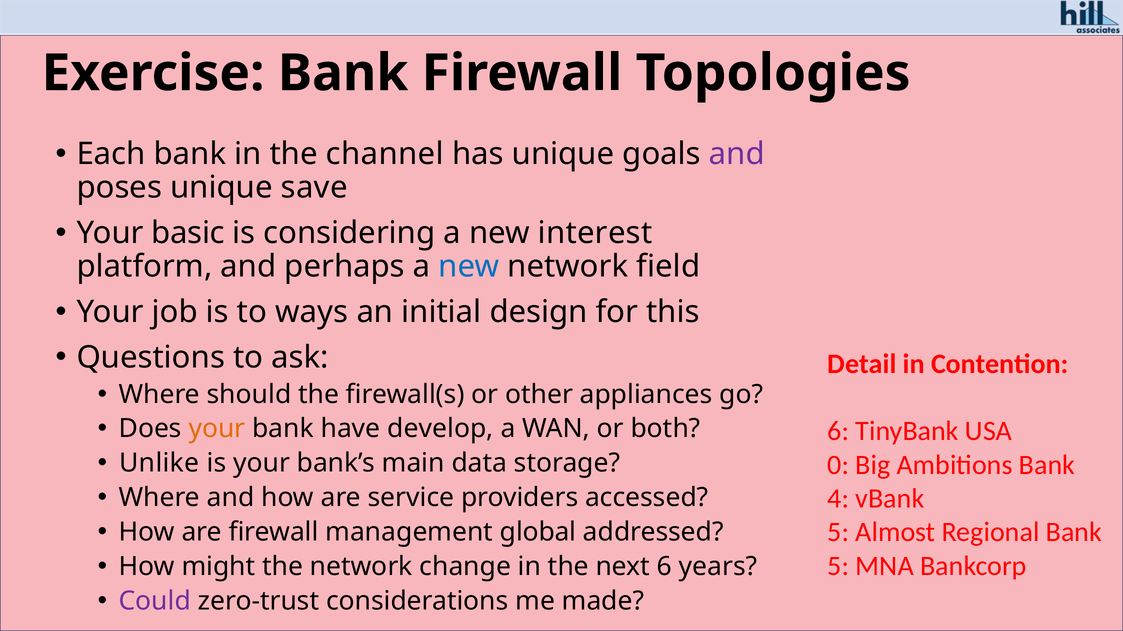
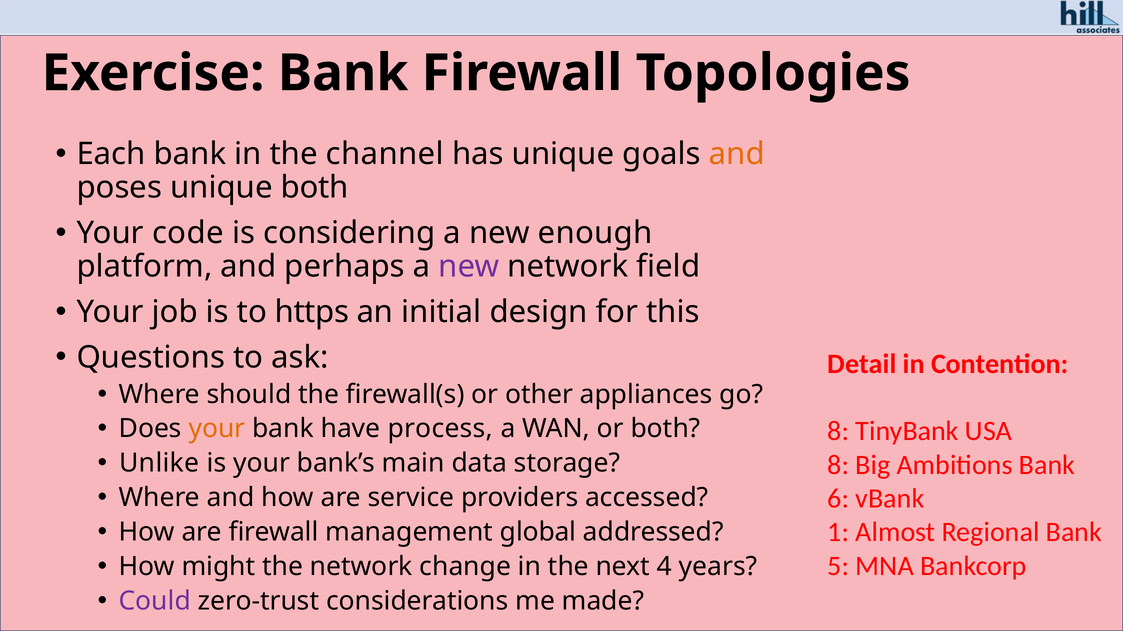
and at (737, 154) colour: purple -> orange
unique save: save -> both
basic: basic -> code
interest: interest -> enough
new at (469, 267) colour: blue -> purple
ways: ways -> https
develop: develop -> process
6 at (838, 432): 6 -> 8
0 at (838, 465): 0 -> 8
4: 4 -> 6
5 at (838, 533): 5 -> 1
next 6: 6 -> 4
